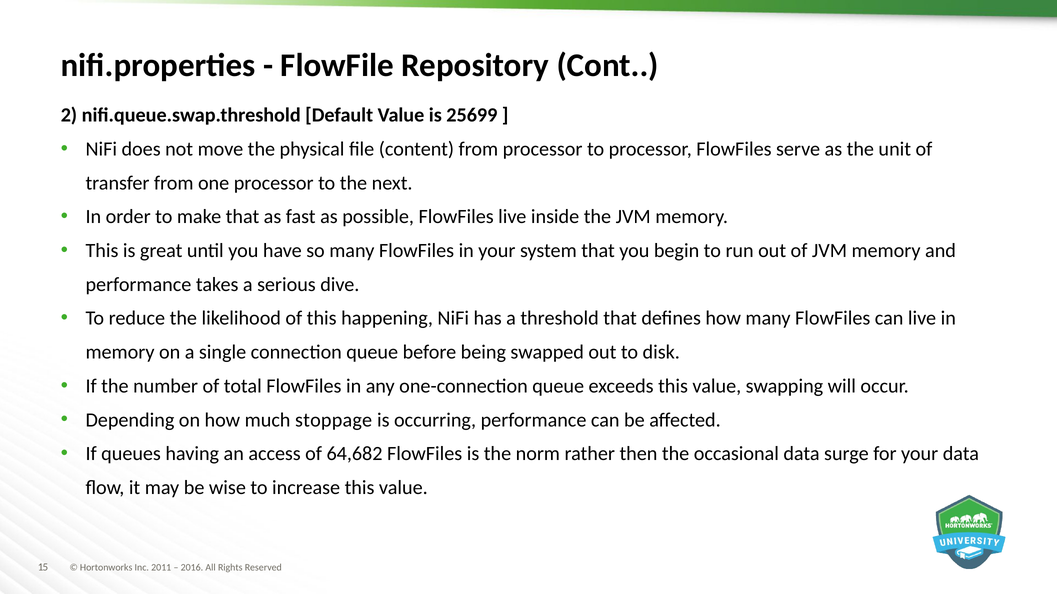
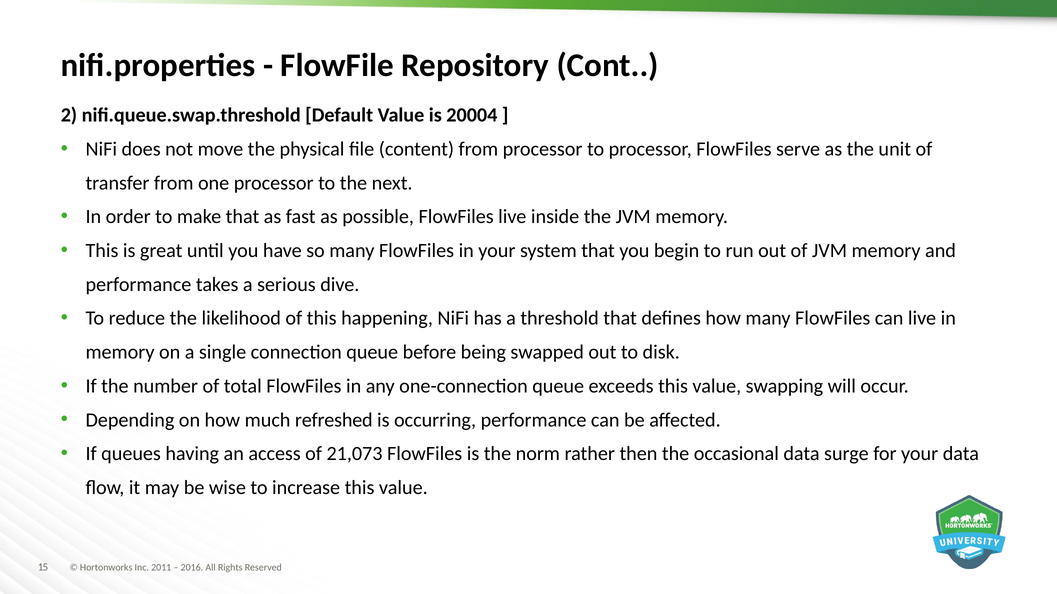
25699: 25699 -> 20004
stoppage: stoppage -> refreshed
64,682: 64,682 -> 21,073
